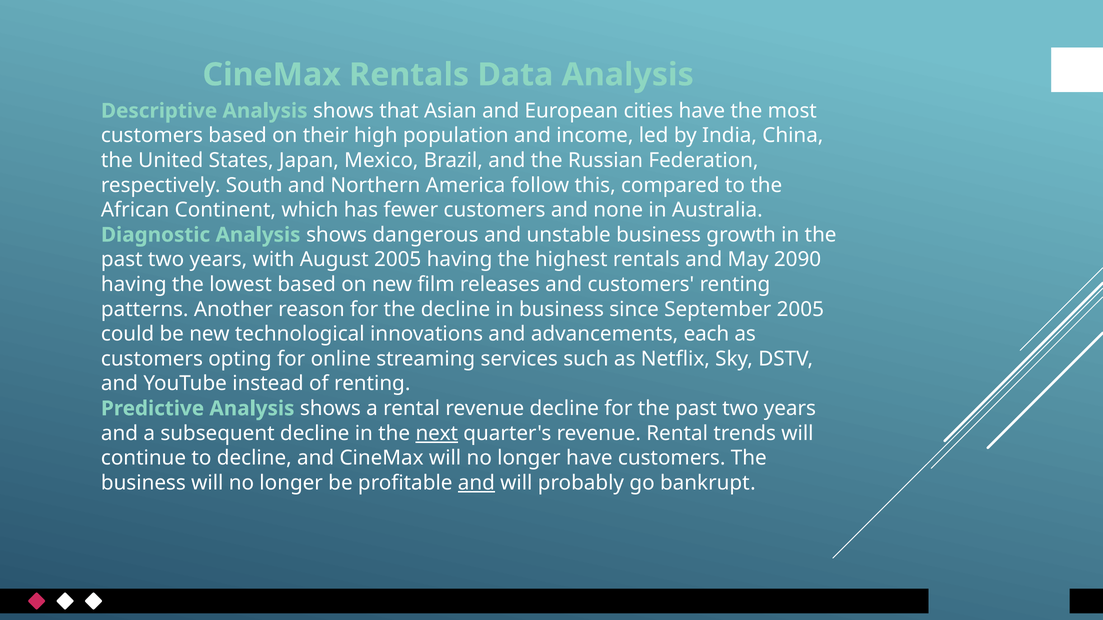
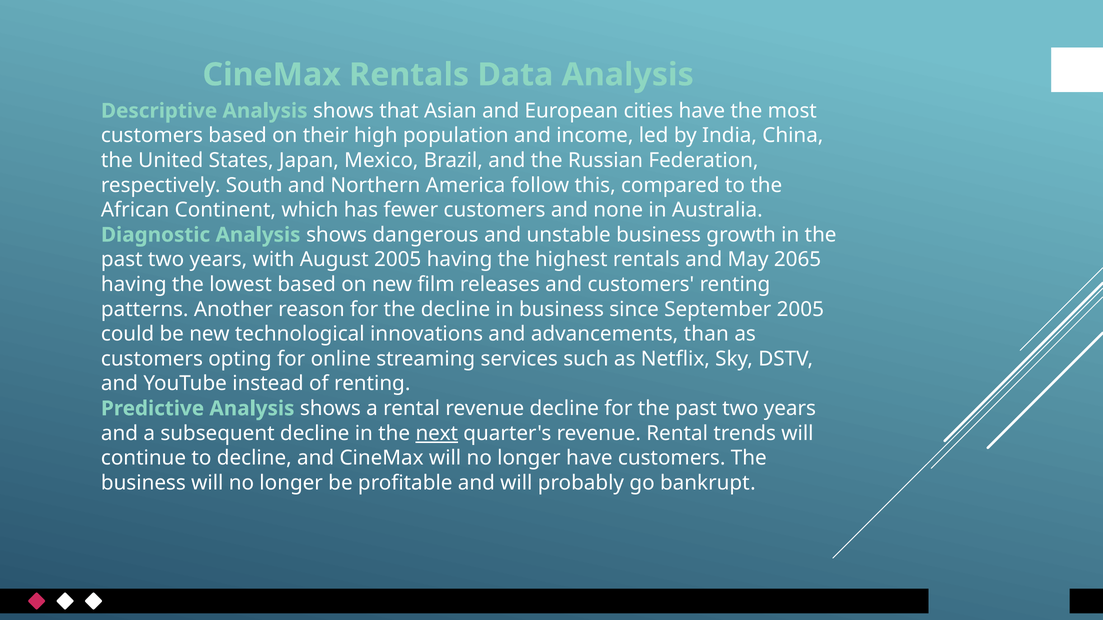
2090: 2090 -> 2065
each: each -> than
and at (476, 483) underline: present -> none
